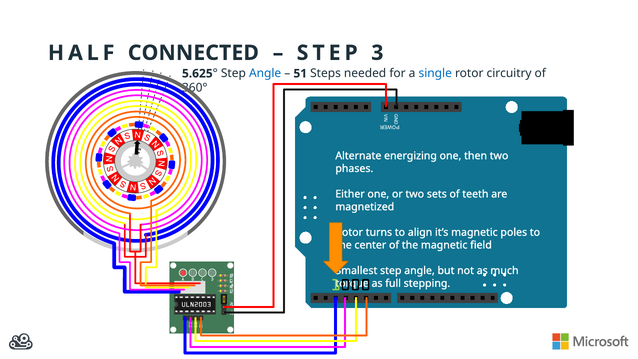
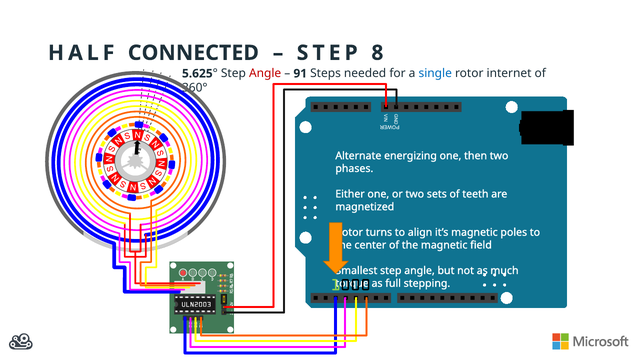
3: 3 -> 8
Angle at (265, 73) colour: blue -> red
51: 51 -> 91
circuitry: circuitry -> internet
